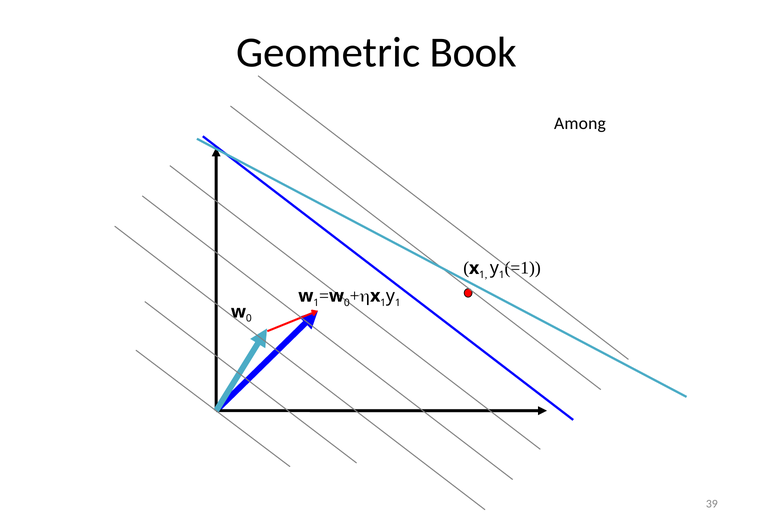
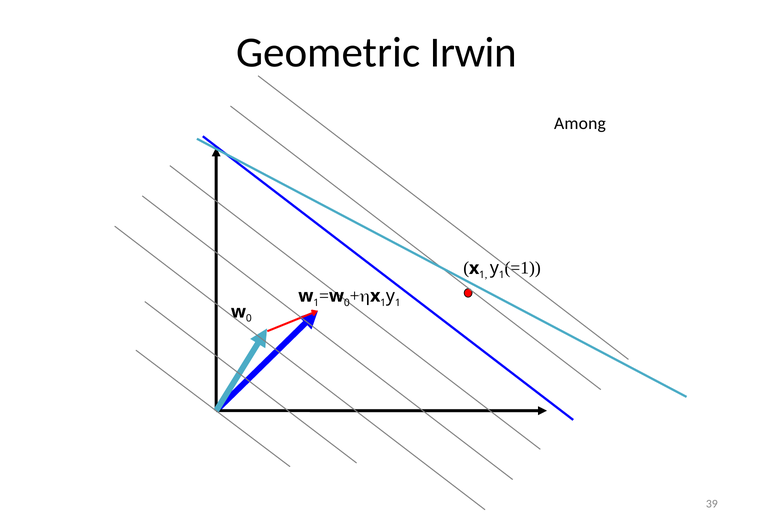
Book: Book -> Irwin
